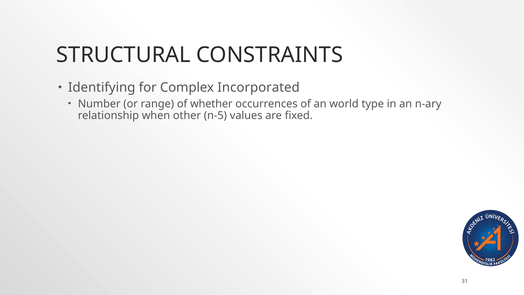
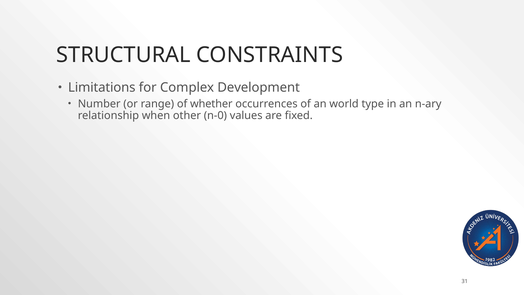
Identifying: Identifying -> Limitations
Incorporated: Incorporated -> Development
n-5: n-5 -> n-0
